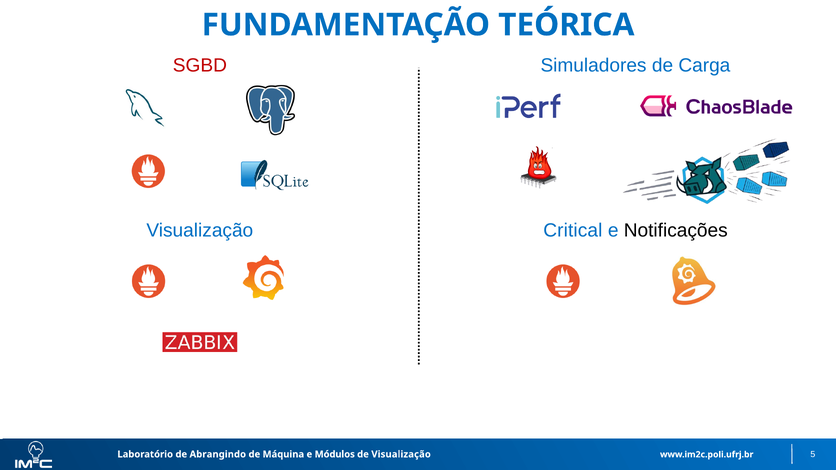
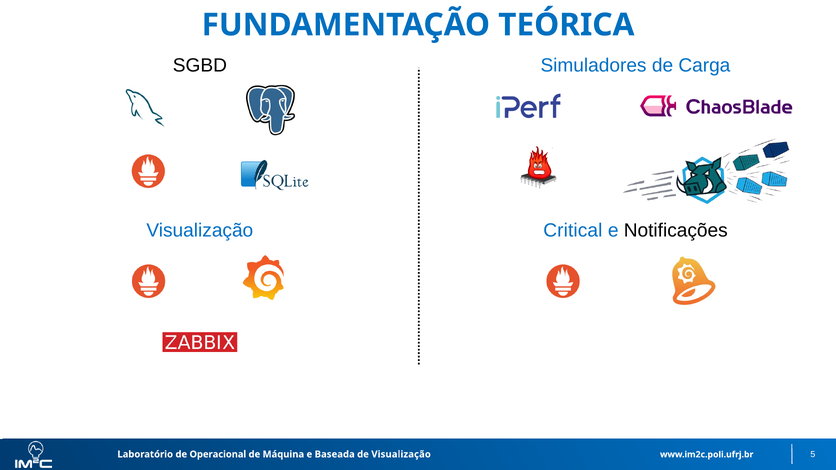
SGBD colour: red -> black
Abrangindo: Abrangindo -> Operacional
Módulos: Módulos -> Baseada
